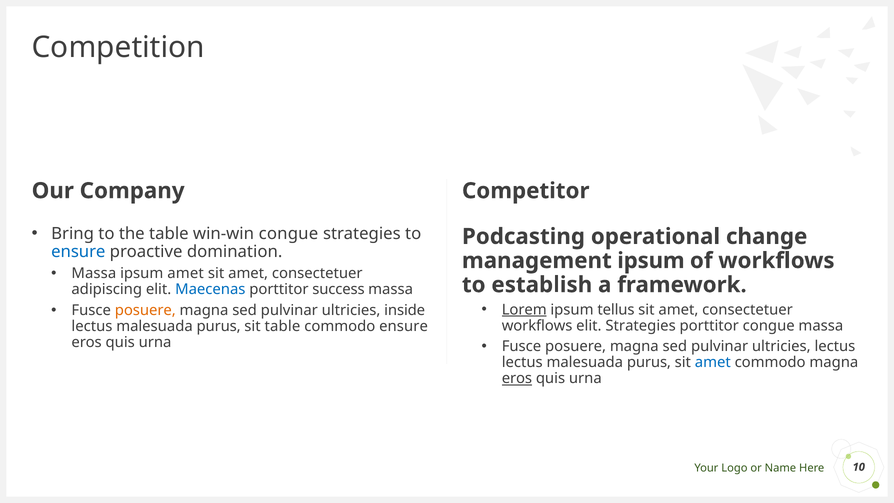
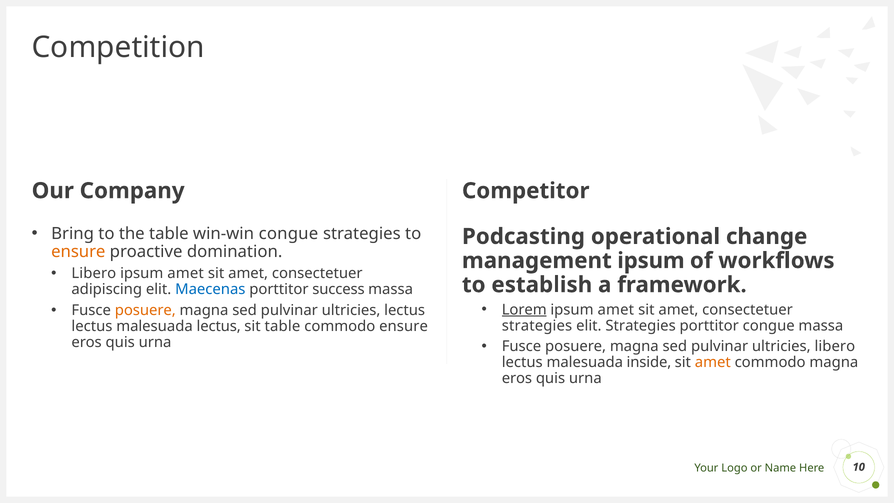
ensure at (78, 252) colour: blue -> orange
Massa at (94, 273): Massa -> Libero
tellus at (616, 310): tellus -> amet
ultricies inside: inside -> lectus
workflows at (537, 326): workflows -> strategies
purus at (219, 326): purus -> lectus
ultricies lectus: lectus -> libero
purus at (649, 362): purus -> inside
amet at (713, 362) colour: blue -> orange
eros at (517, 378) underline: present -> none
